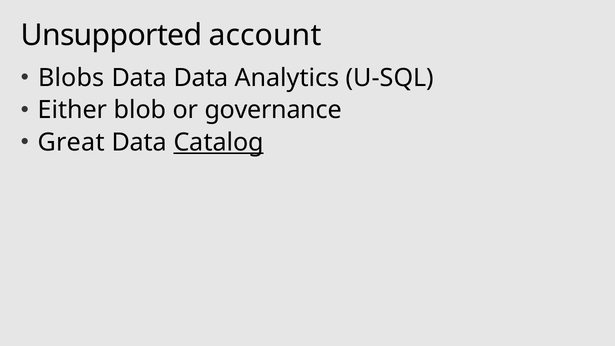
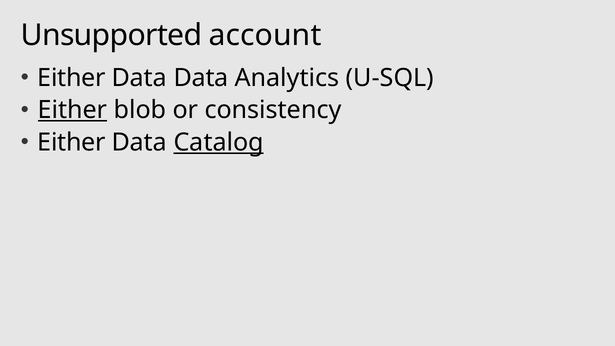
Blobs at (71, 78): Blobs -> Either
Either at (73, 110) underline: none -> present
governance: governance -> consistency
Great at (71, 142): Great -> Either
